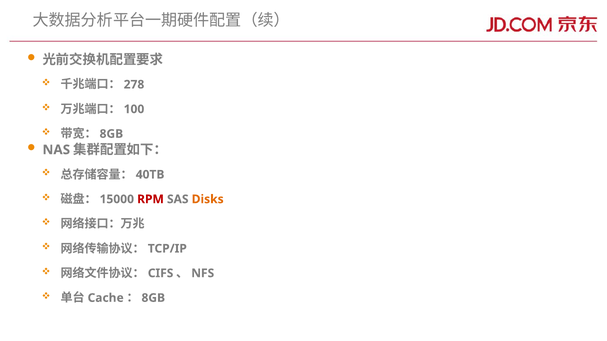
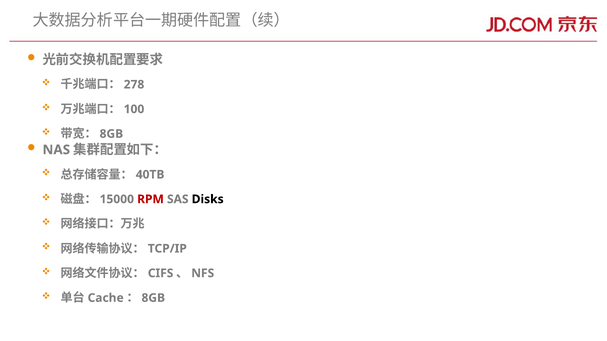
Disks colour: orange -> black
